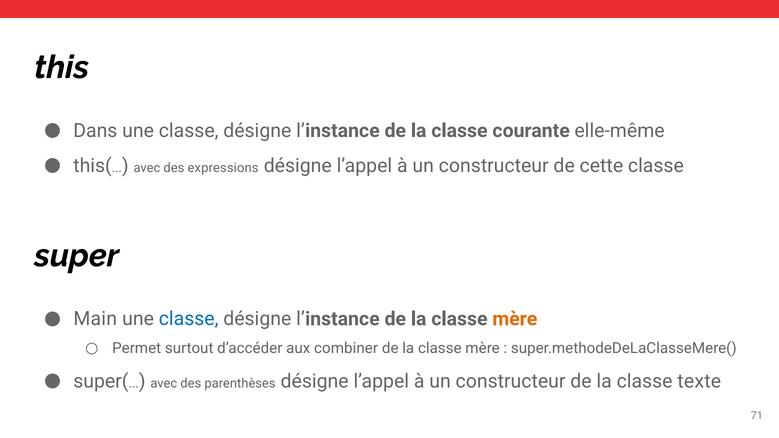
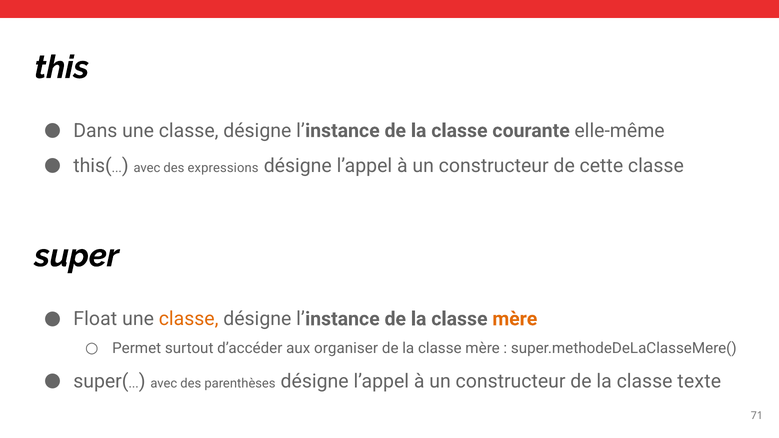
Main: Main -> Float
classe at (189, 319) colour: blue -> orange
combiner: combiner -> organiser
